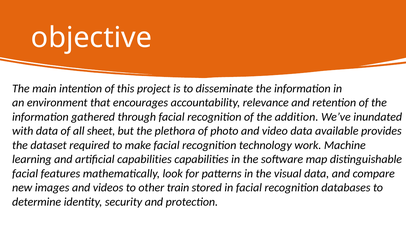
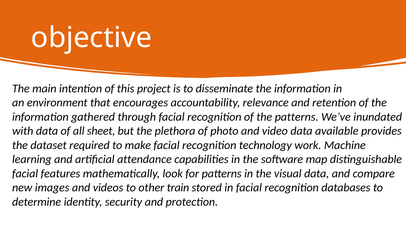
the addition: addition -> patterns
artificial capabilities: capabilities -> attendance
